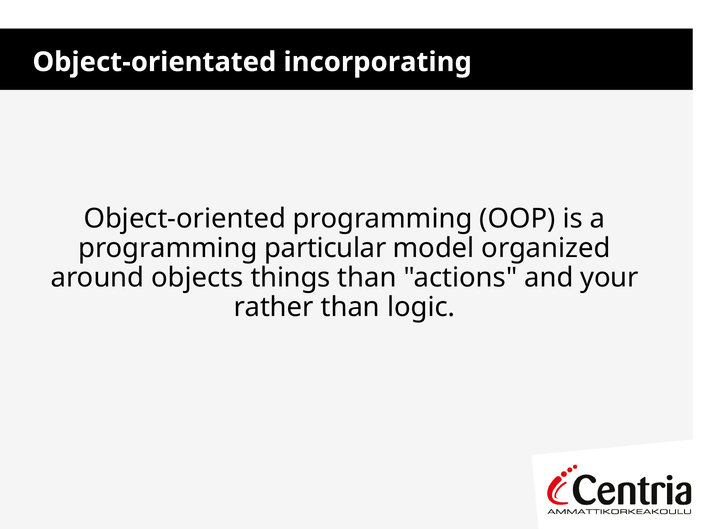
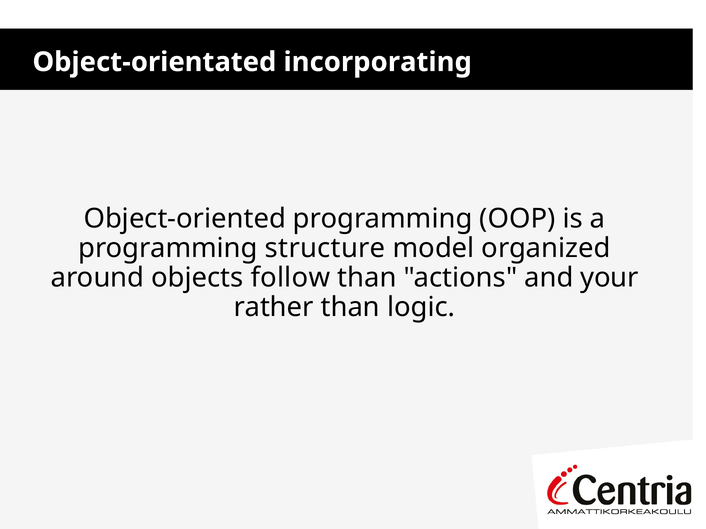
particular: particular -> structure
things: things -> follow
